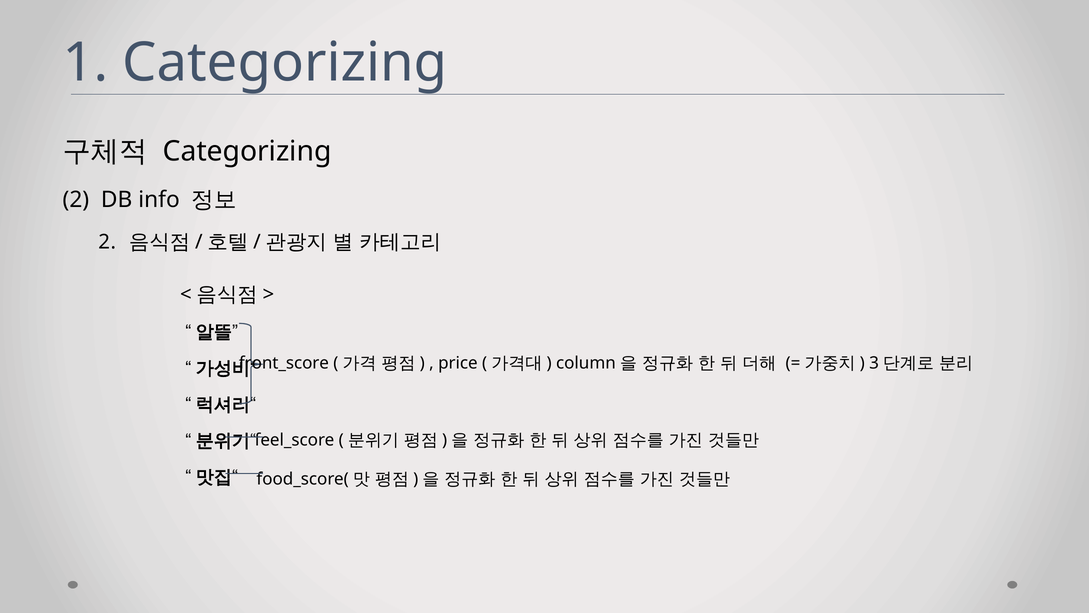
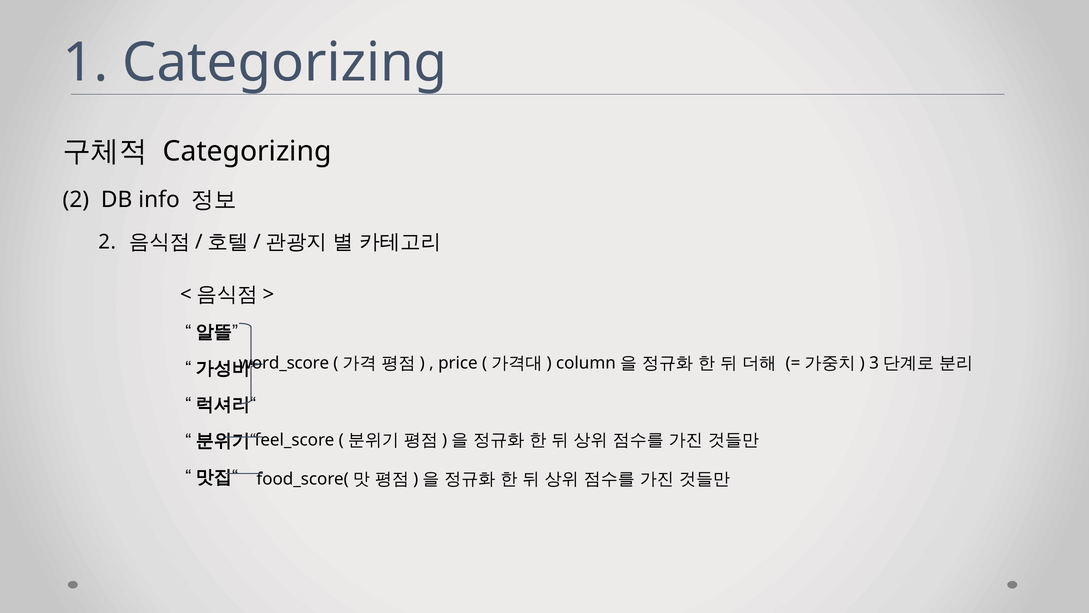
front_score: front_score -> word_score
